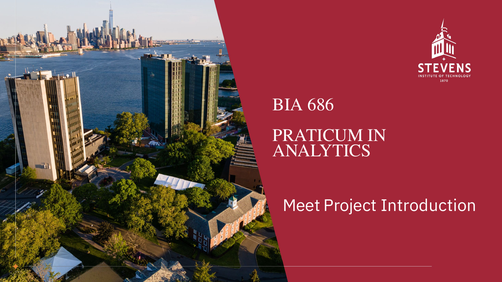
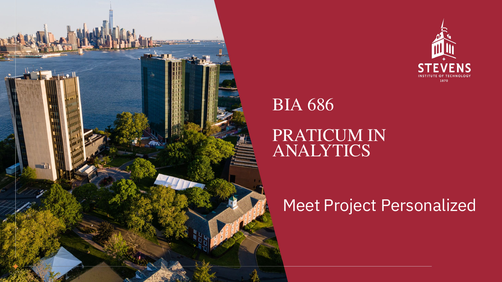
Introduction: Introduction -> Personalized
